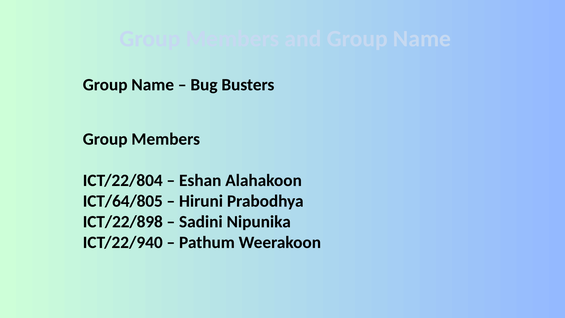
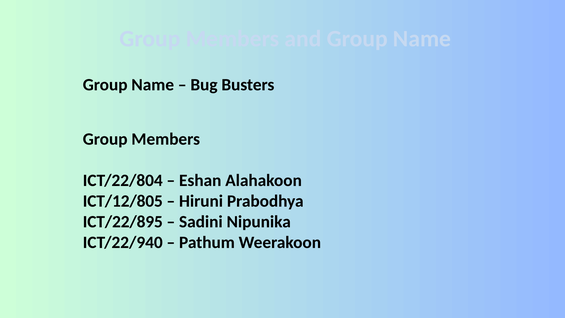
ICT/64/805: ICT/64/805 -> ICT/12/805
ICT/22/898: ICT/22/898 -> ICT/22/895
